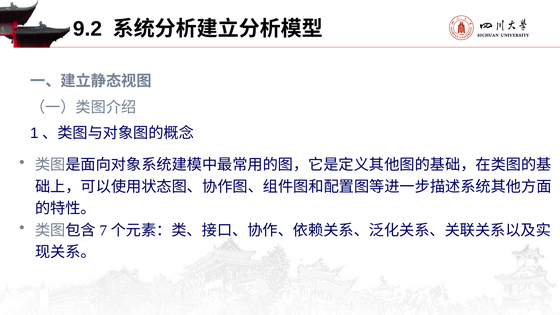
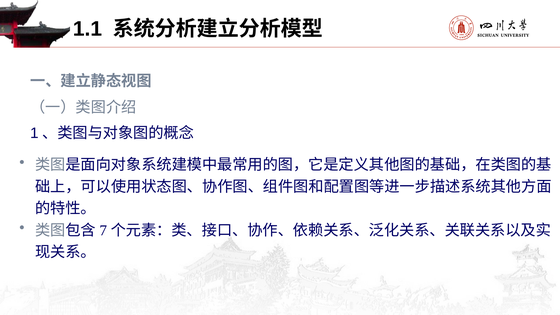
9.2: 9.2 -> 1.1
